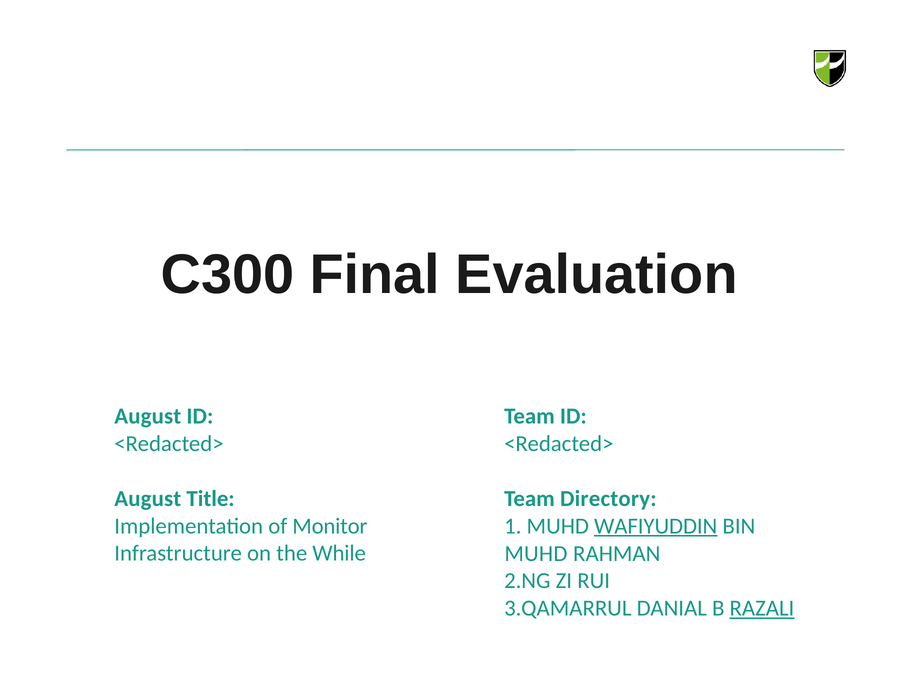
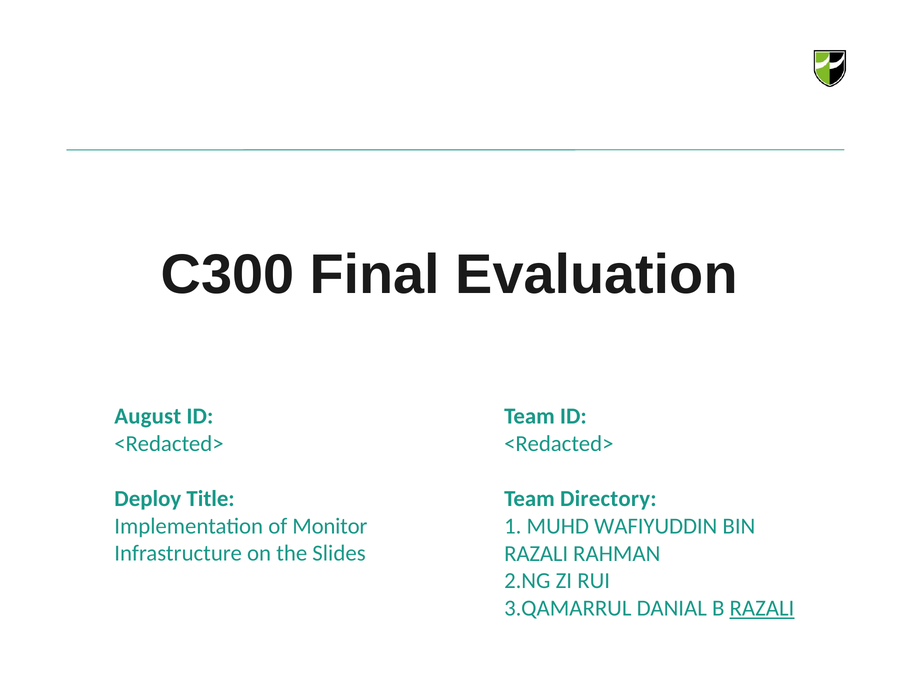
August at (148, 498): August -> Deploy
WAFIYUDDIN underline: present -> none
While: While -> Slides
MUHD at (536, 553): MUHD -> RAZALI
